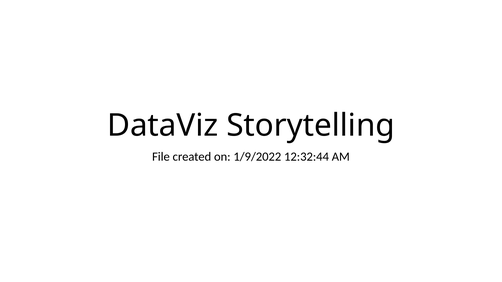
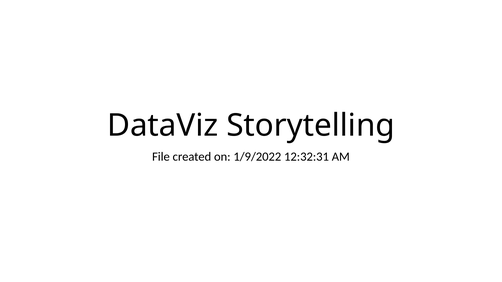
12:32:44: 12:32:44 -> 12:32:31
